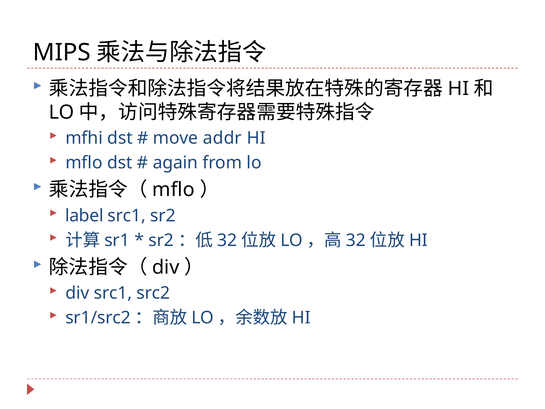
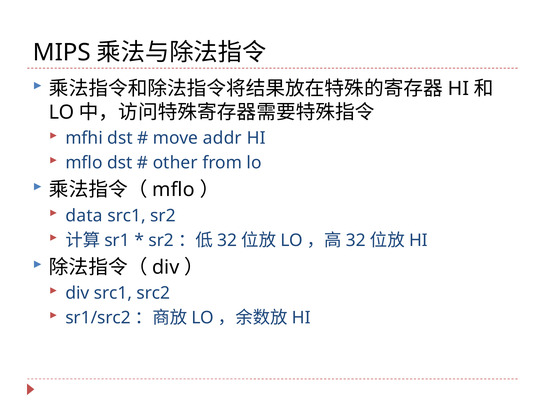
again: again -> other
label: label -> data
